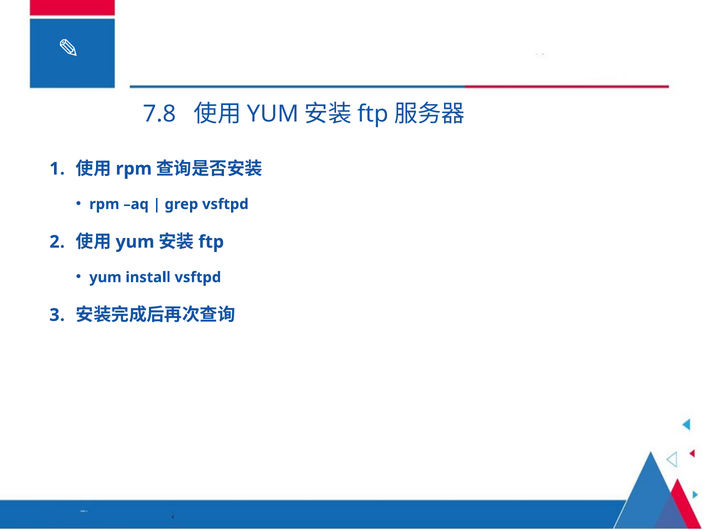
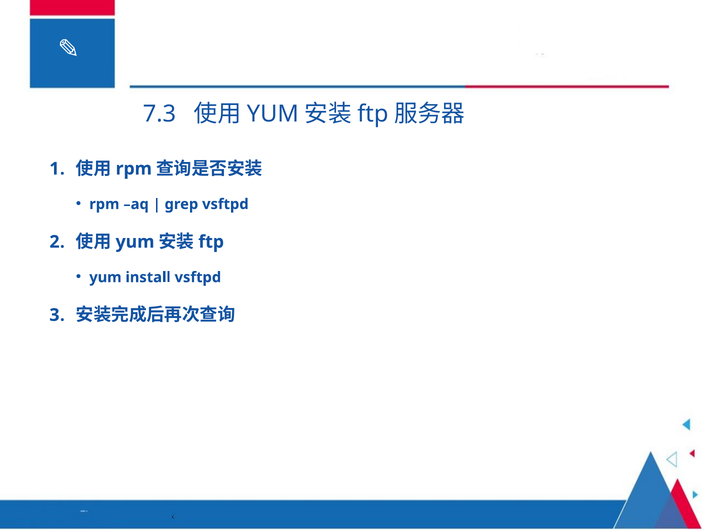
7.8: 7.8 -> 7.3
